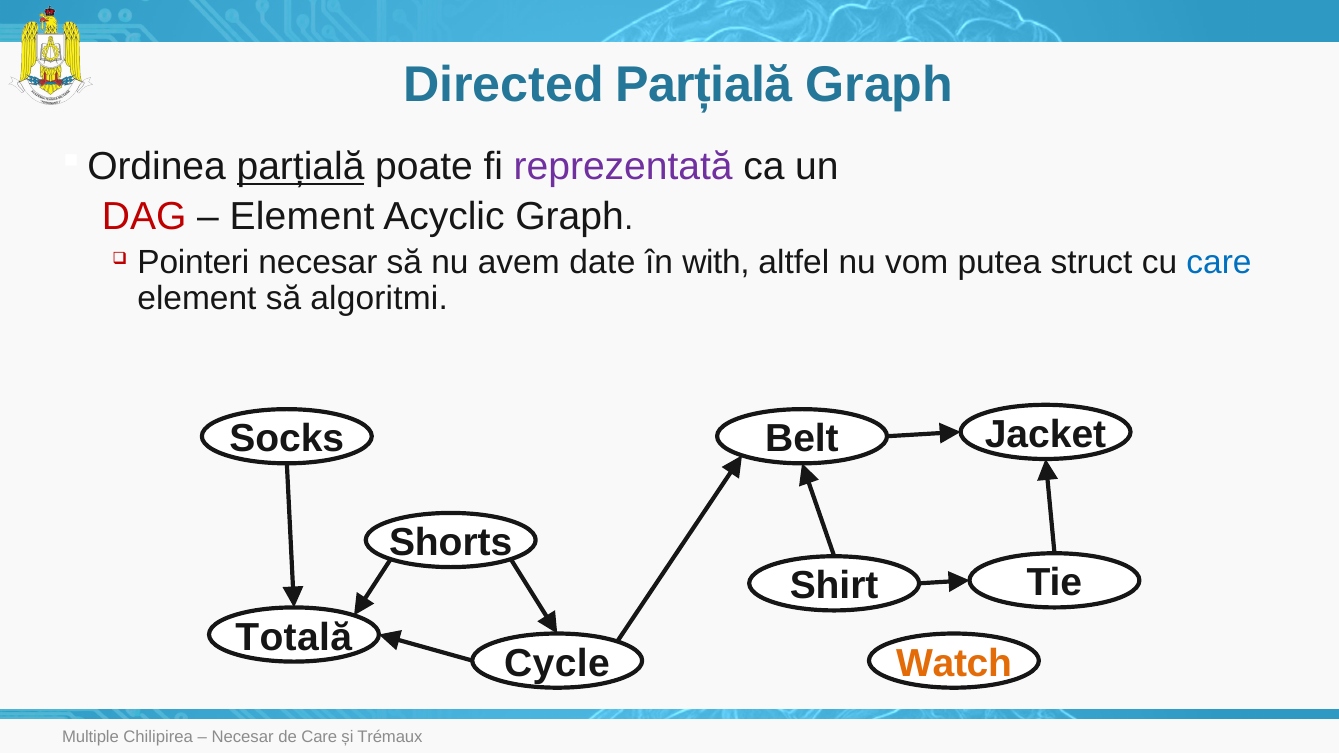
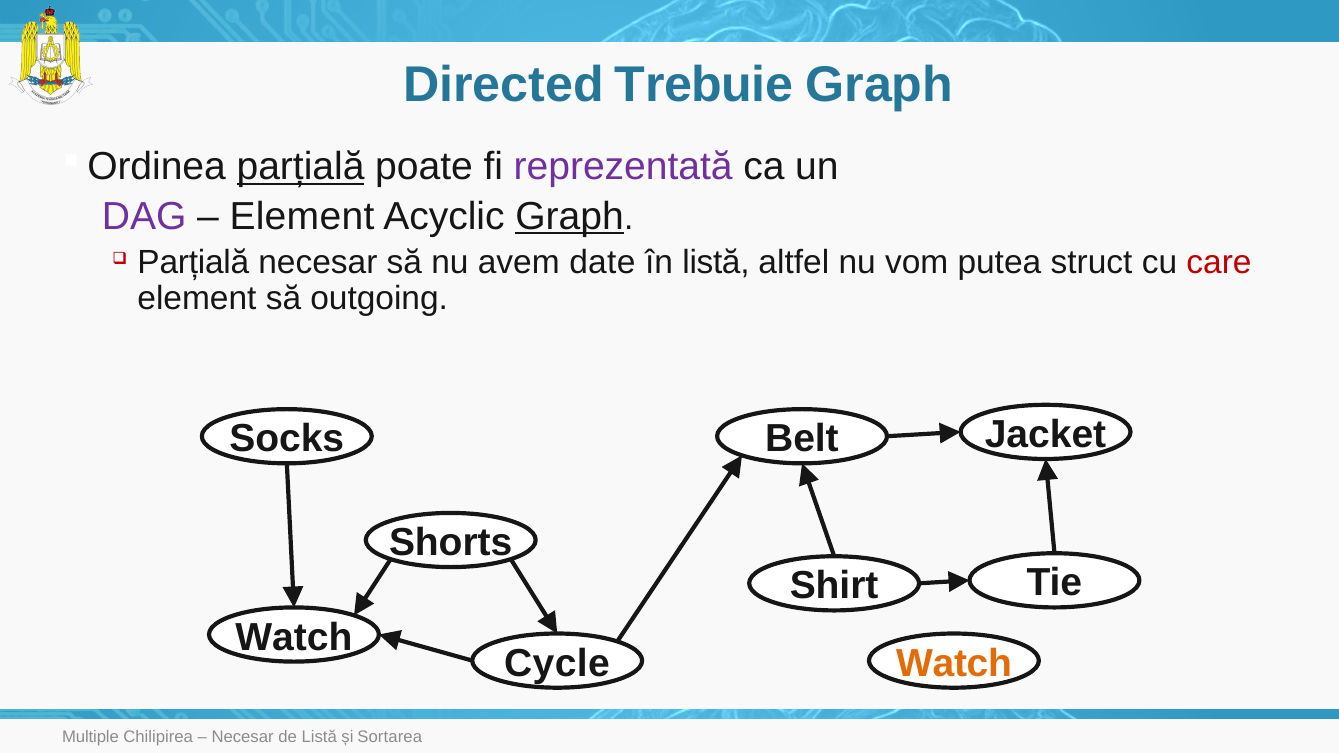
Directed Parțială: Parțială -> Trebuie
DAG colour: red -> purple
Graph at (570, 216) underline: none -> present
Pointeri at (193, 262): Pointeri -> Parțială
în with: with -> listă
care at (1219, 262) colour: blue -> red
algoritmi: algoritmi -> outgoing
Totală at (294, 637): Totală -> Watch
de Care: Care -> Listă
Trémaux: Trémaux -> Sortarea
